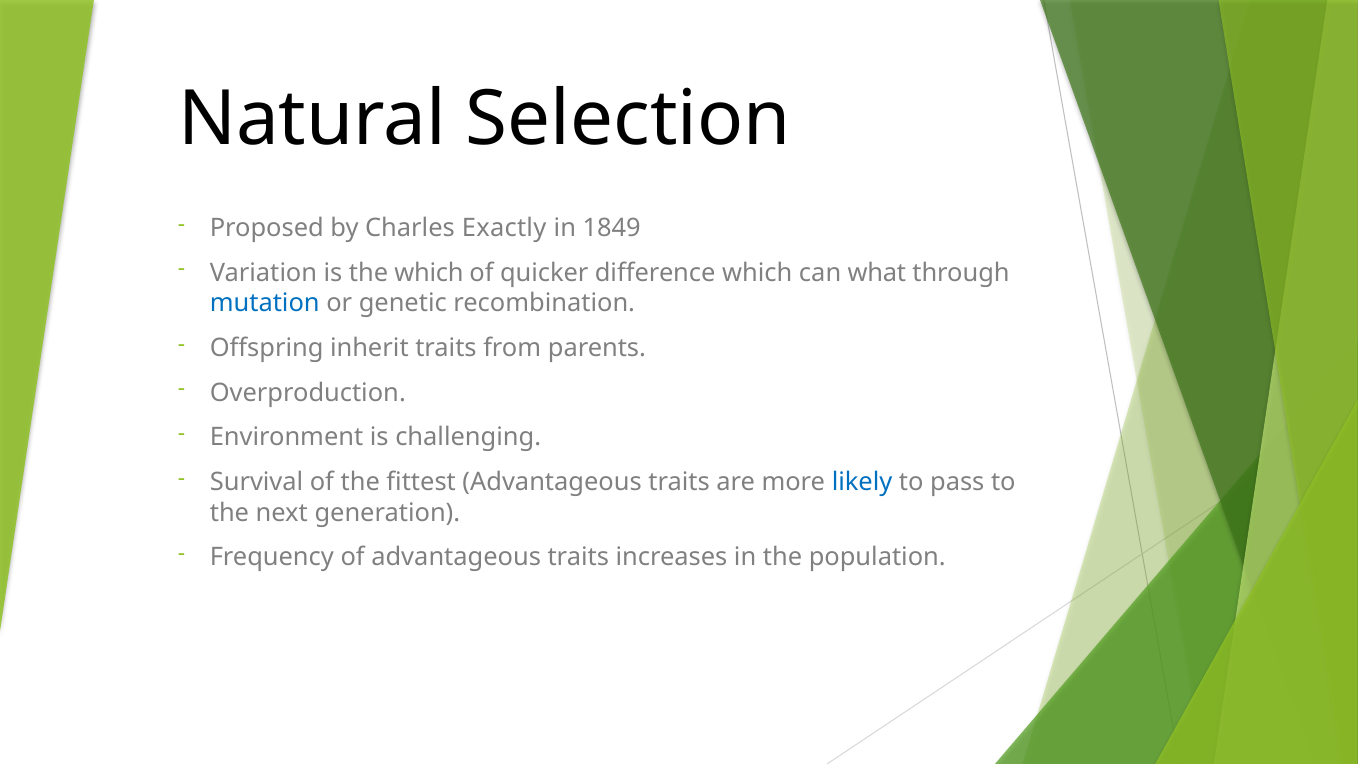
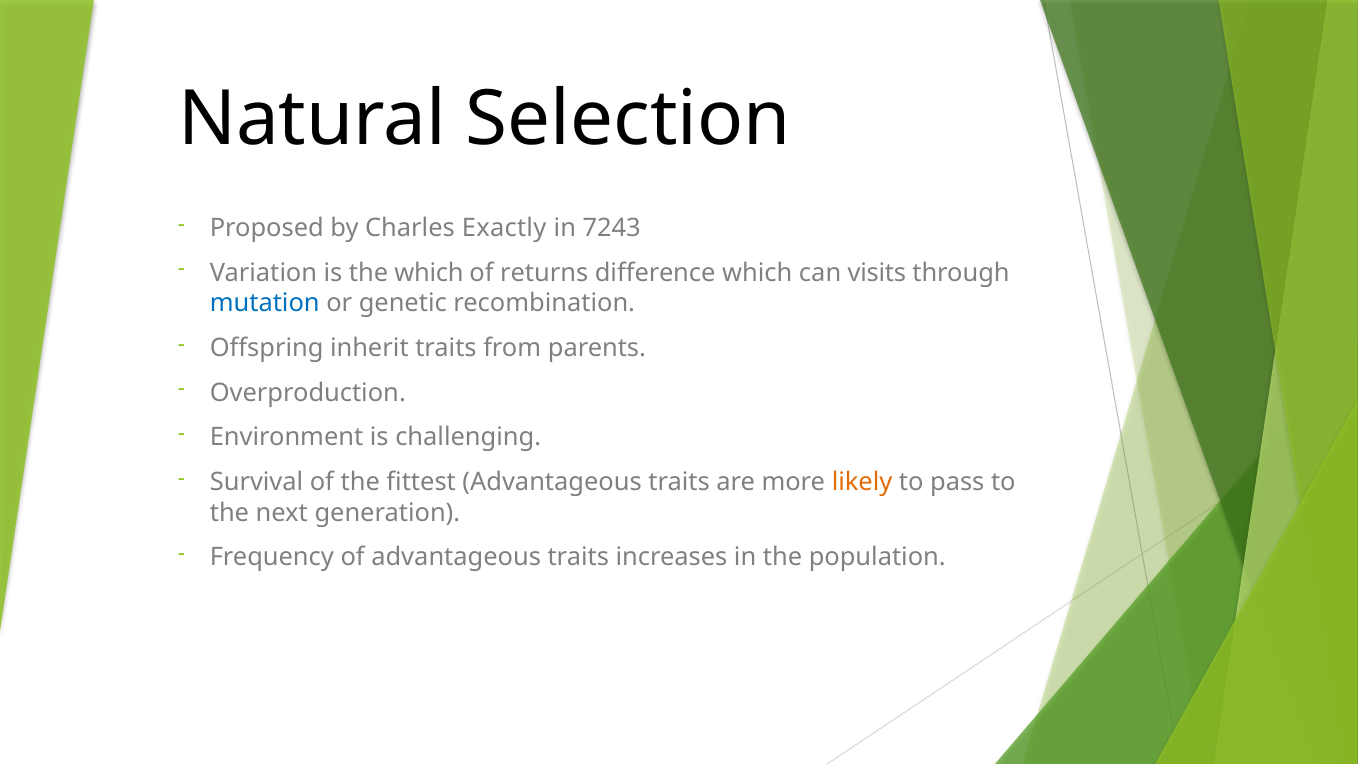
1849: 1849 -> 7243
quicker: quicker -> returns
what: what -> visits
likely colour: blue -> orange
